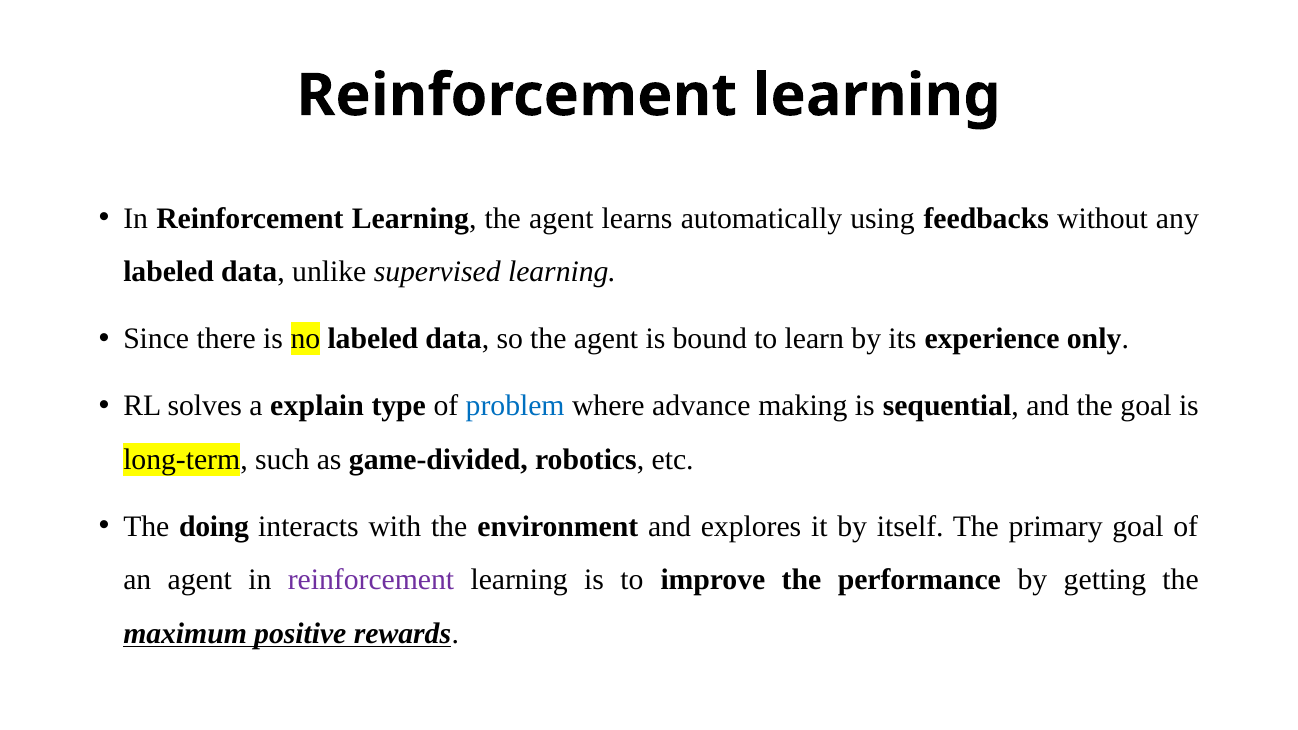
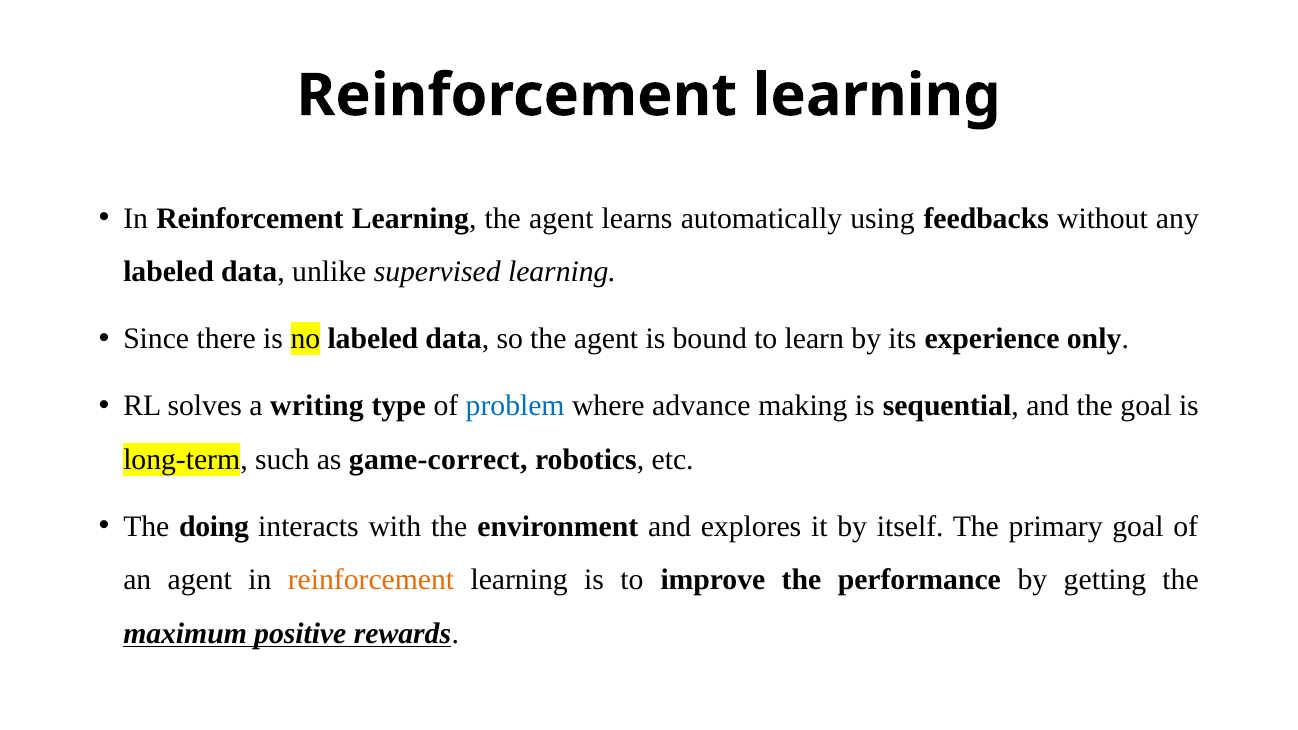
explain: explain -> writing
game-divided: game-divided -> game-correct
reinforcement at (371, 580) colour: purple -> orange
